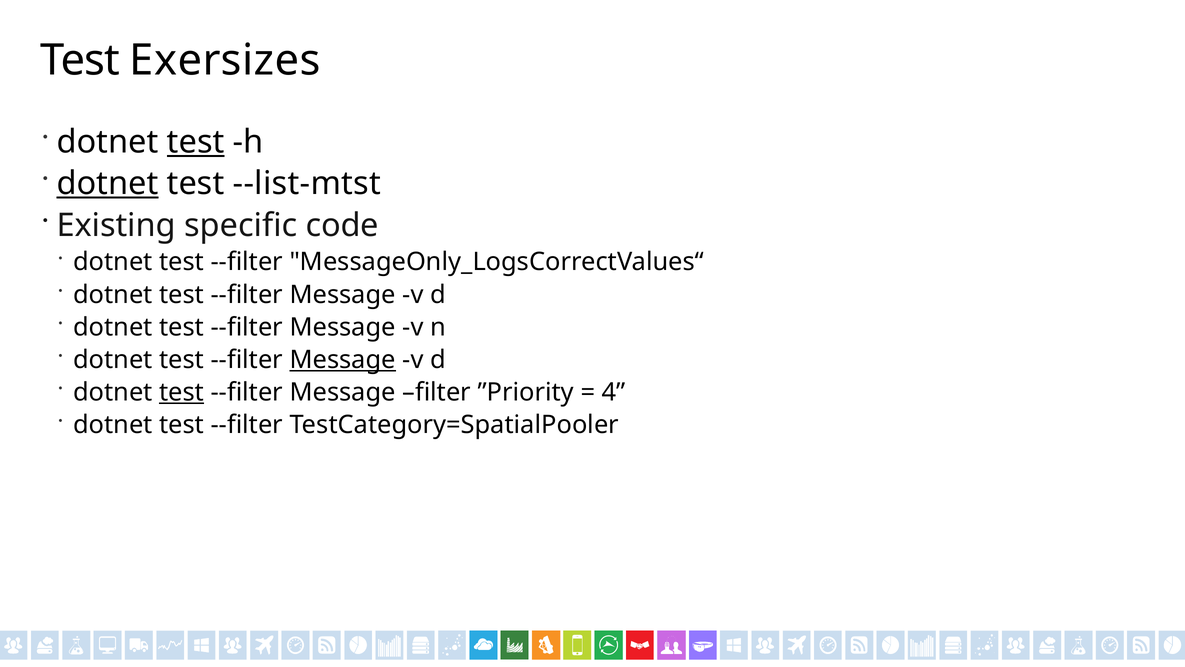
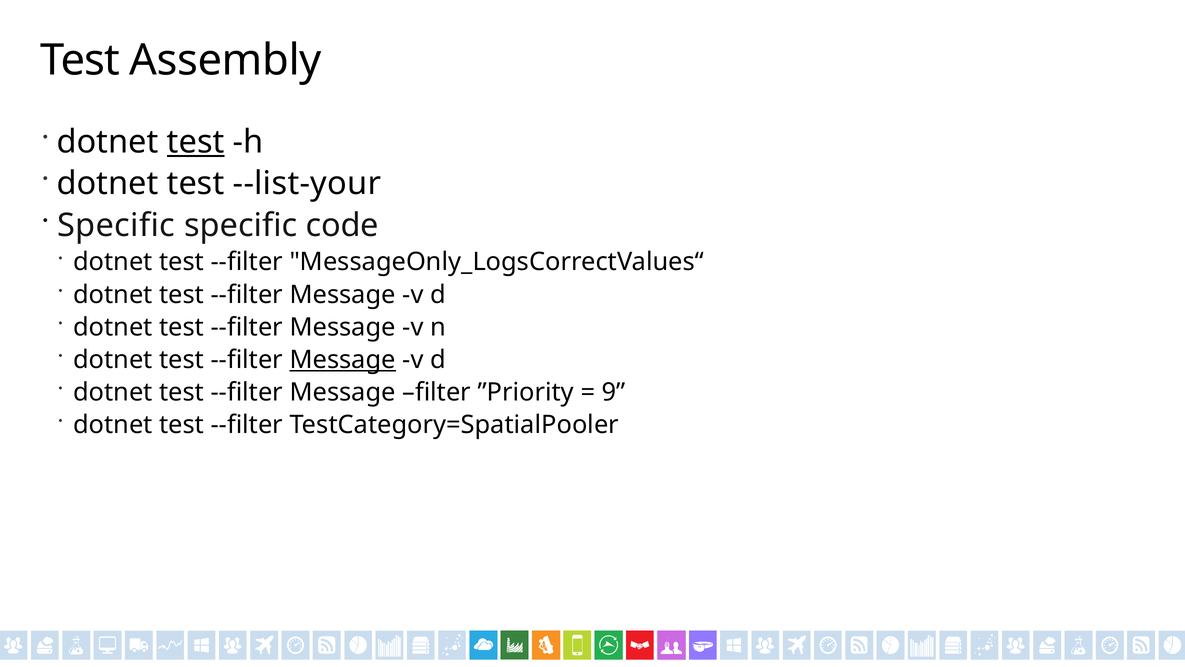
Exersizes: Exersizes -> Assembly
dotnet at (108, 184) underline: present -> none
--list-mtst: --list-mtst -> --list-your
Existing at (116, 225): Existing -> Specific
test at (182, 392) underline: present -> none
4: 4 -> 9
